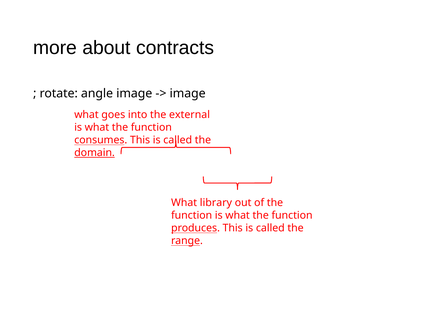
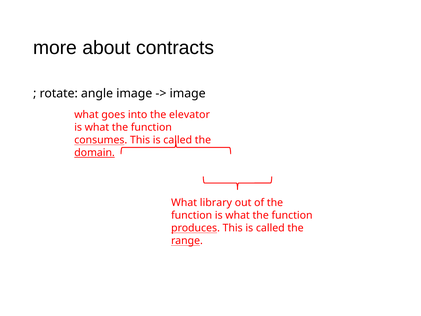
external: external -> elevator
